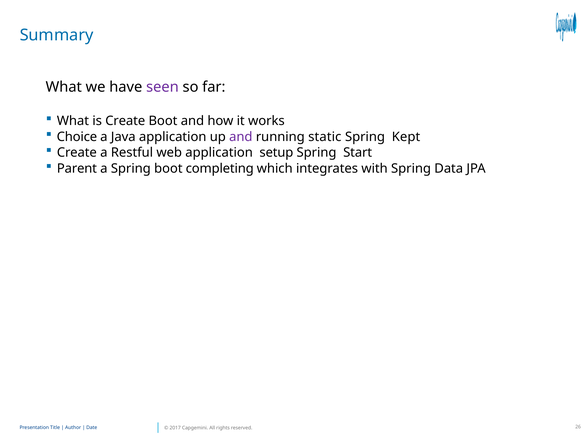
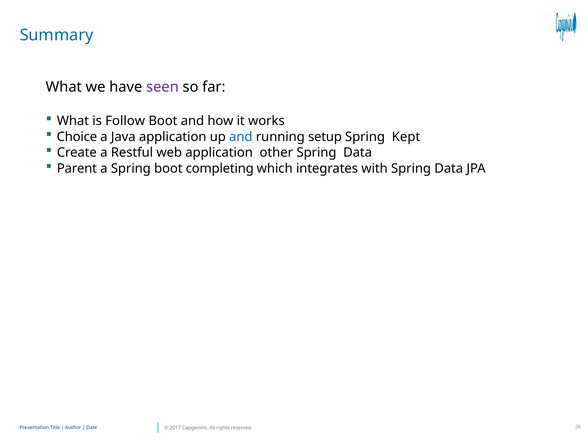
is Create: Create -> Follow
and at (241, 137) colour: purple -> blue
static: static -> setup
setup: setup -> other
Start at (358, 153): Start -> Data
